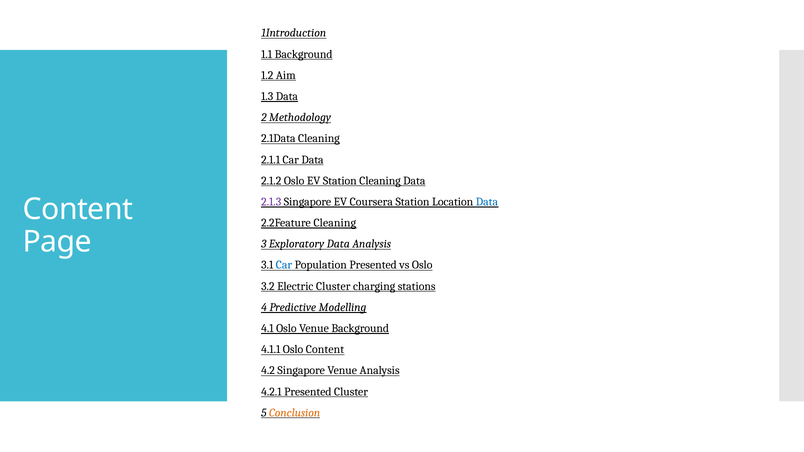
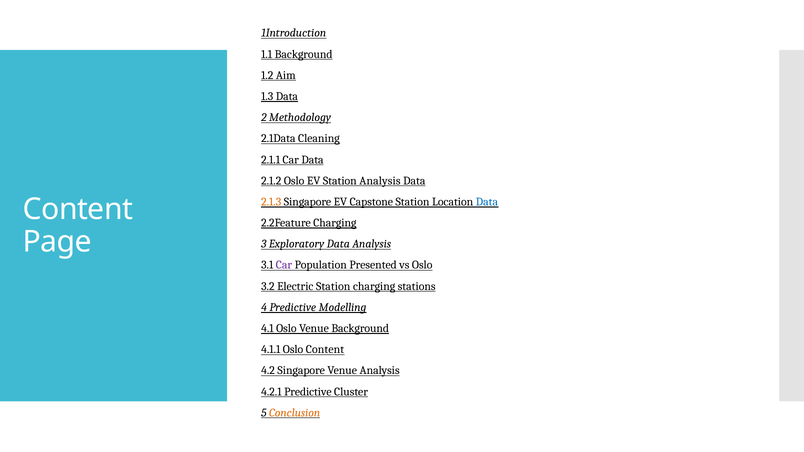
Station Cleaning: Cleaning -> Analysis
2.1.3 colour: purple -> orange
Coursera: Coursera -> Capstone
Cleaning at (335, 223): Cleaning -> Charging
Car at (284, 265) colour: blue -> purple
Electric Cluster: Cluster -> Station
4.2.1 Presented: Presented -> Predictive
